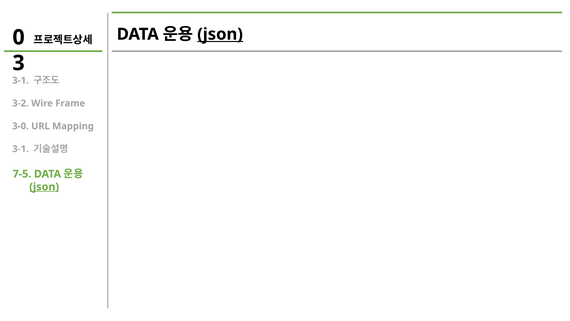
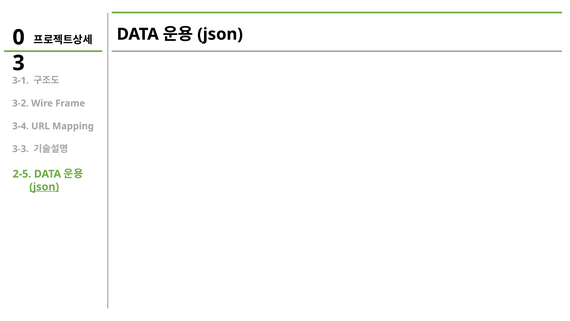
json at (220, 34) underline: present -> none
3-0: 3-0 -> 3-4
3-1 at (21, 149): 3-1 -> 3-3
7-5: 7-5 -> 2-5
